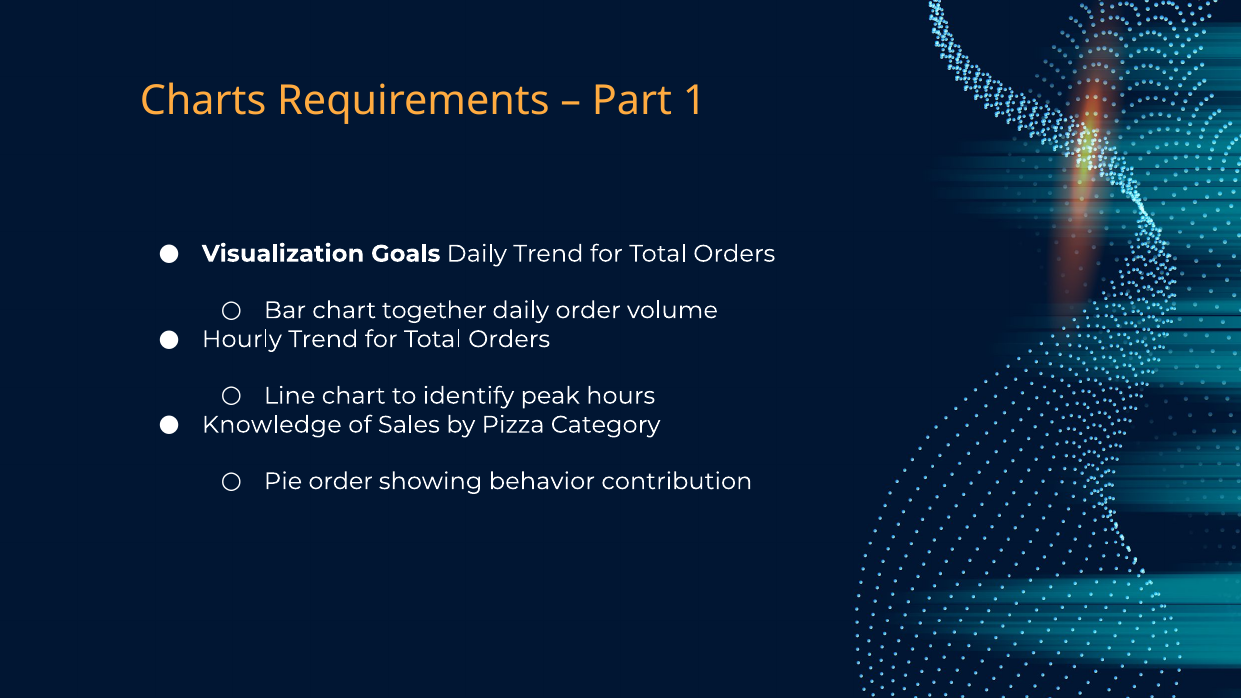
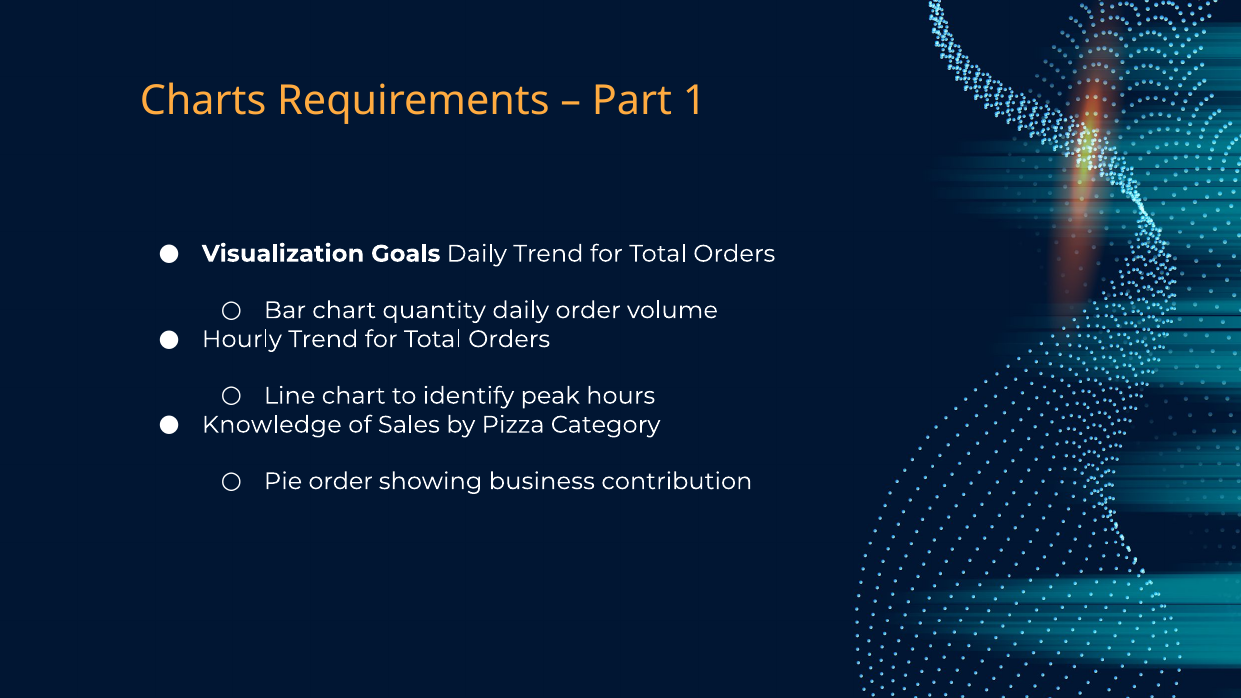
together: together -> quantity
behavior: behavior -> business
